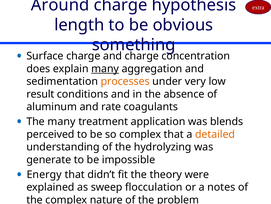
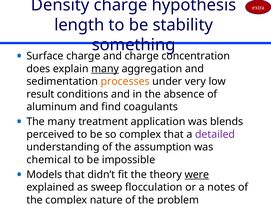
Around: Around -> Density
obvious: obvious -> stability
rate: rate -> find
detailed colour: orange -> purple
hydrolyzing: hydrolyzing -> assumption
generate: generate -> chemical
Energy: Energy -> Models
were underline: none -> present
